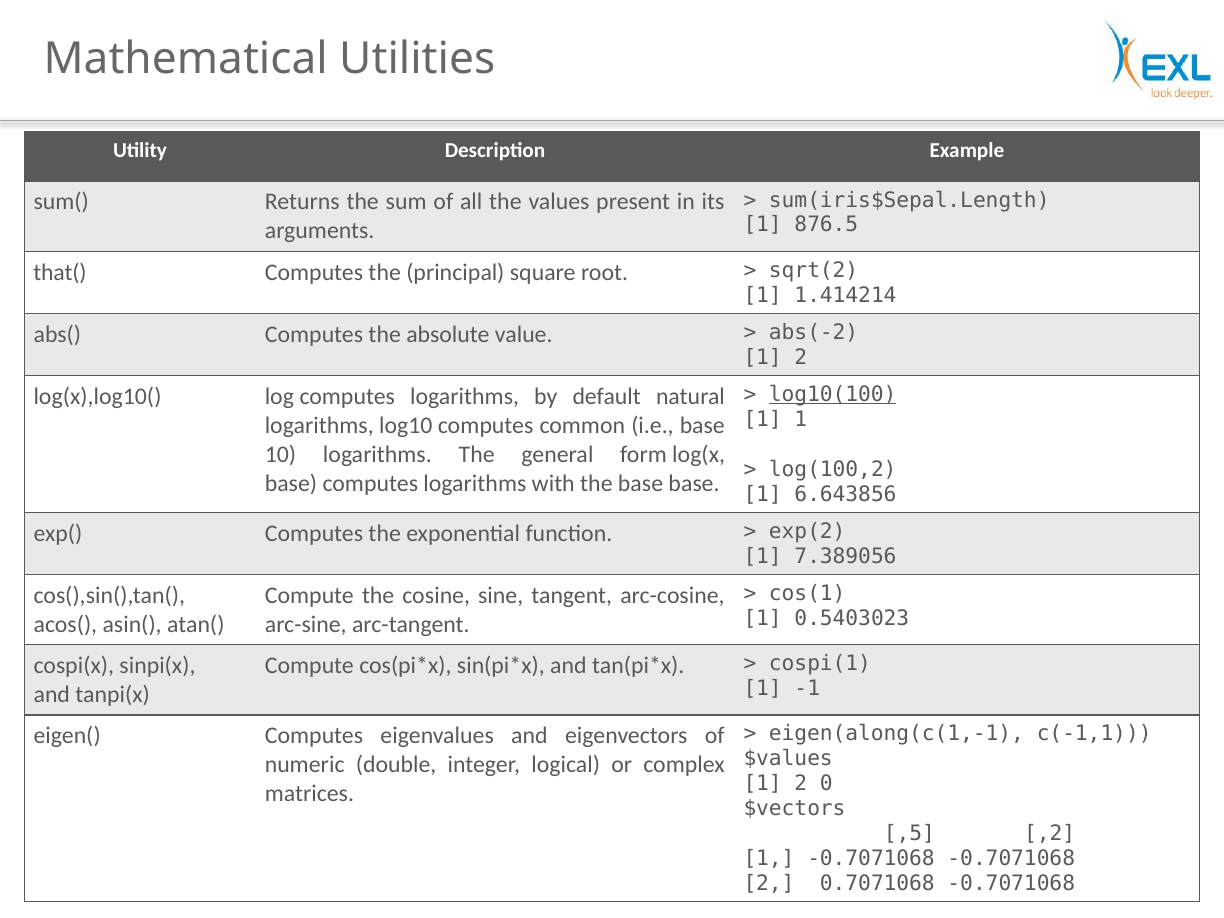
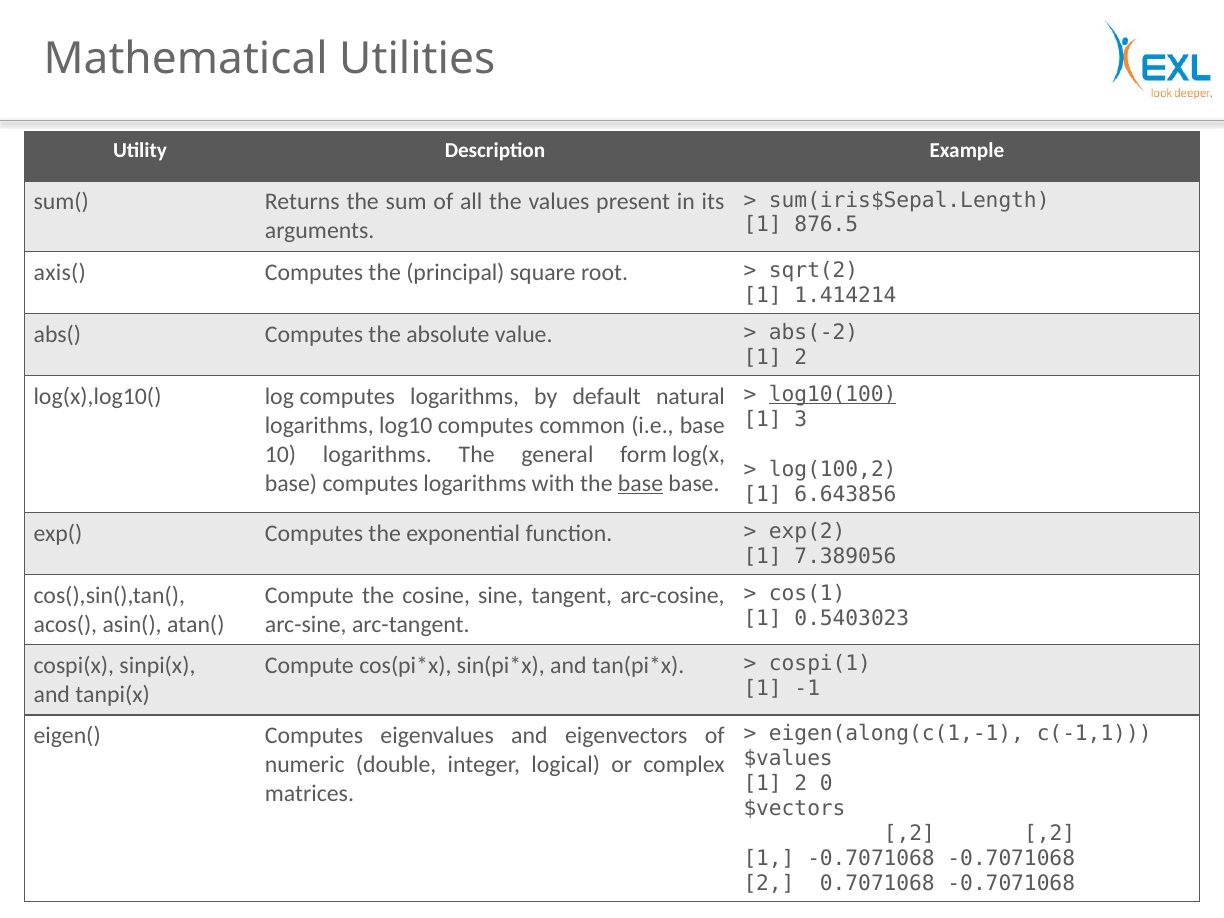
that(: that( -> axis(
1 1: 1 -> 3
base at (641, 483) underline: none -> present
,5 at (909, 833): ,5 -> ,2
